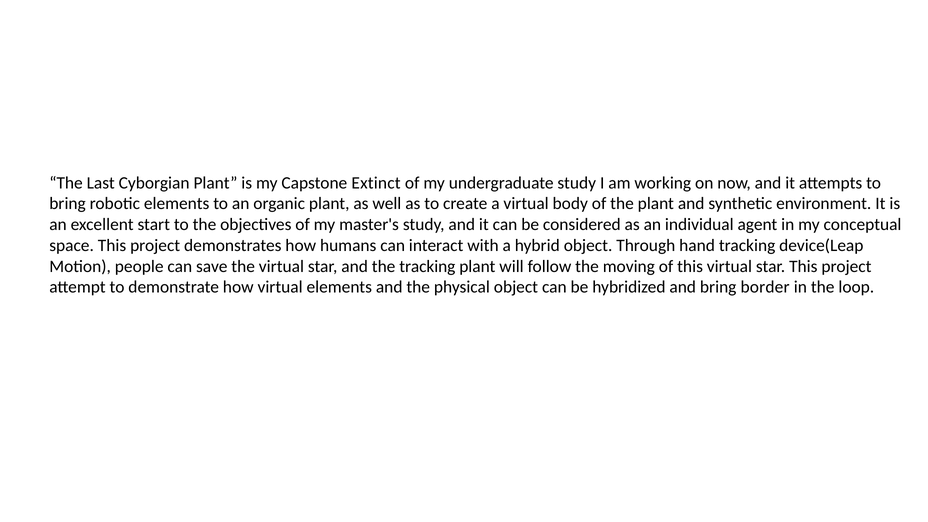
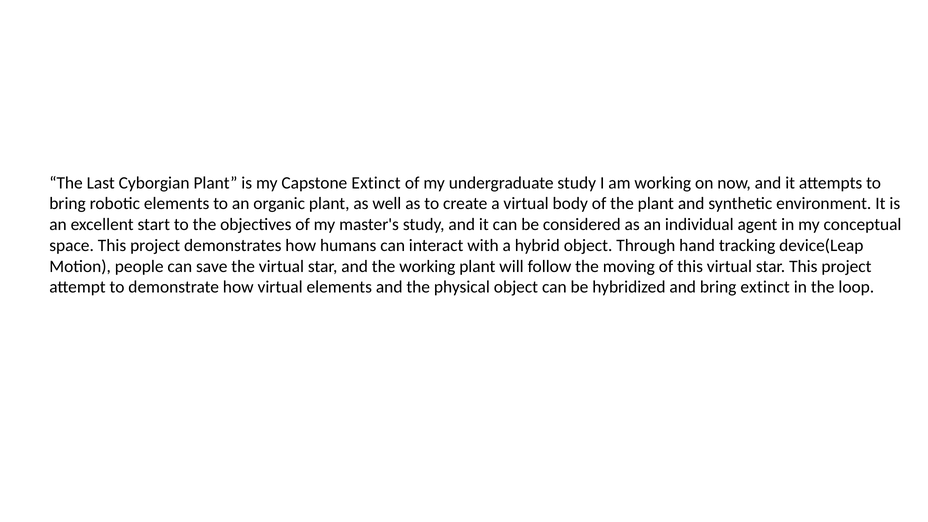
the tracking: tracking -> working
bring border: border -> extinct
